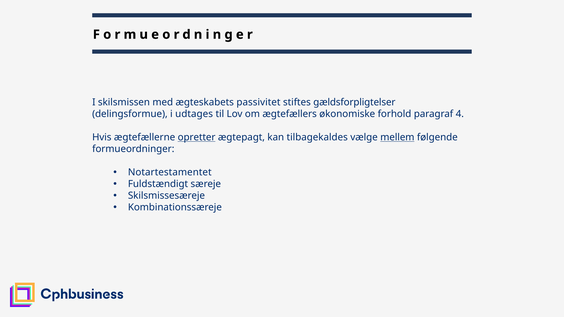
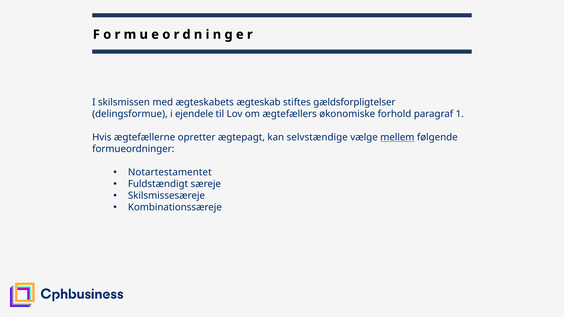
passivitet: passivitet -> ægteskab
udtages: udtages -> ejendele
4: 4 -> 1
opretter underline: present -> none
tilbagekaldes: tilbagekaldes -> selvstændige
